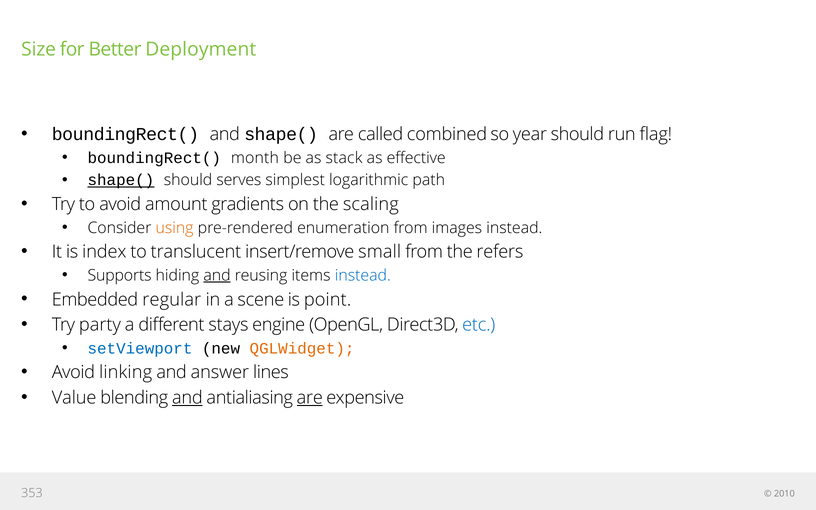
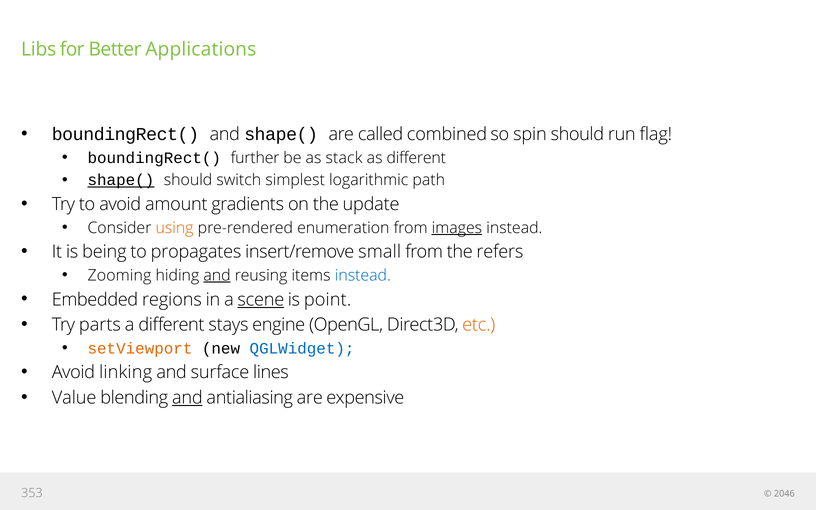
Size: Size -> Libs
Deployment: Deployment -> Applications
year: year -> spin
month: month -> further
as effective: effective -> different
serves: serves -> switch
scaling: scaling -> update
images underline: none -> present
index: index -> being
translucent: translucent -> propagates
Supports: Supports -> Zooming
regular: regular -> regions
scene underline: none -> present
party: party -> parts
etc colour: blue -> orange
setViewport colour: blue -> orange
QGLWidget colour: orange -> blue
answer: answer -> surface
are at (310, 398) underline: present -> none
2010: 2010 -> 2046
